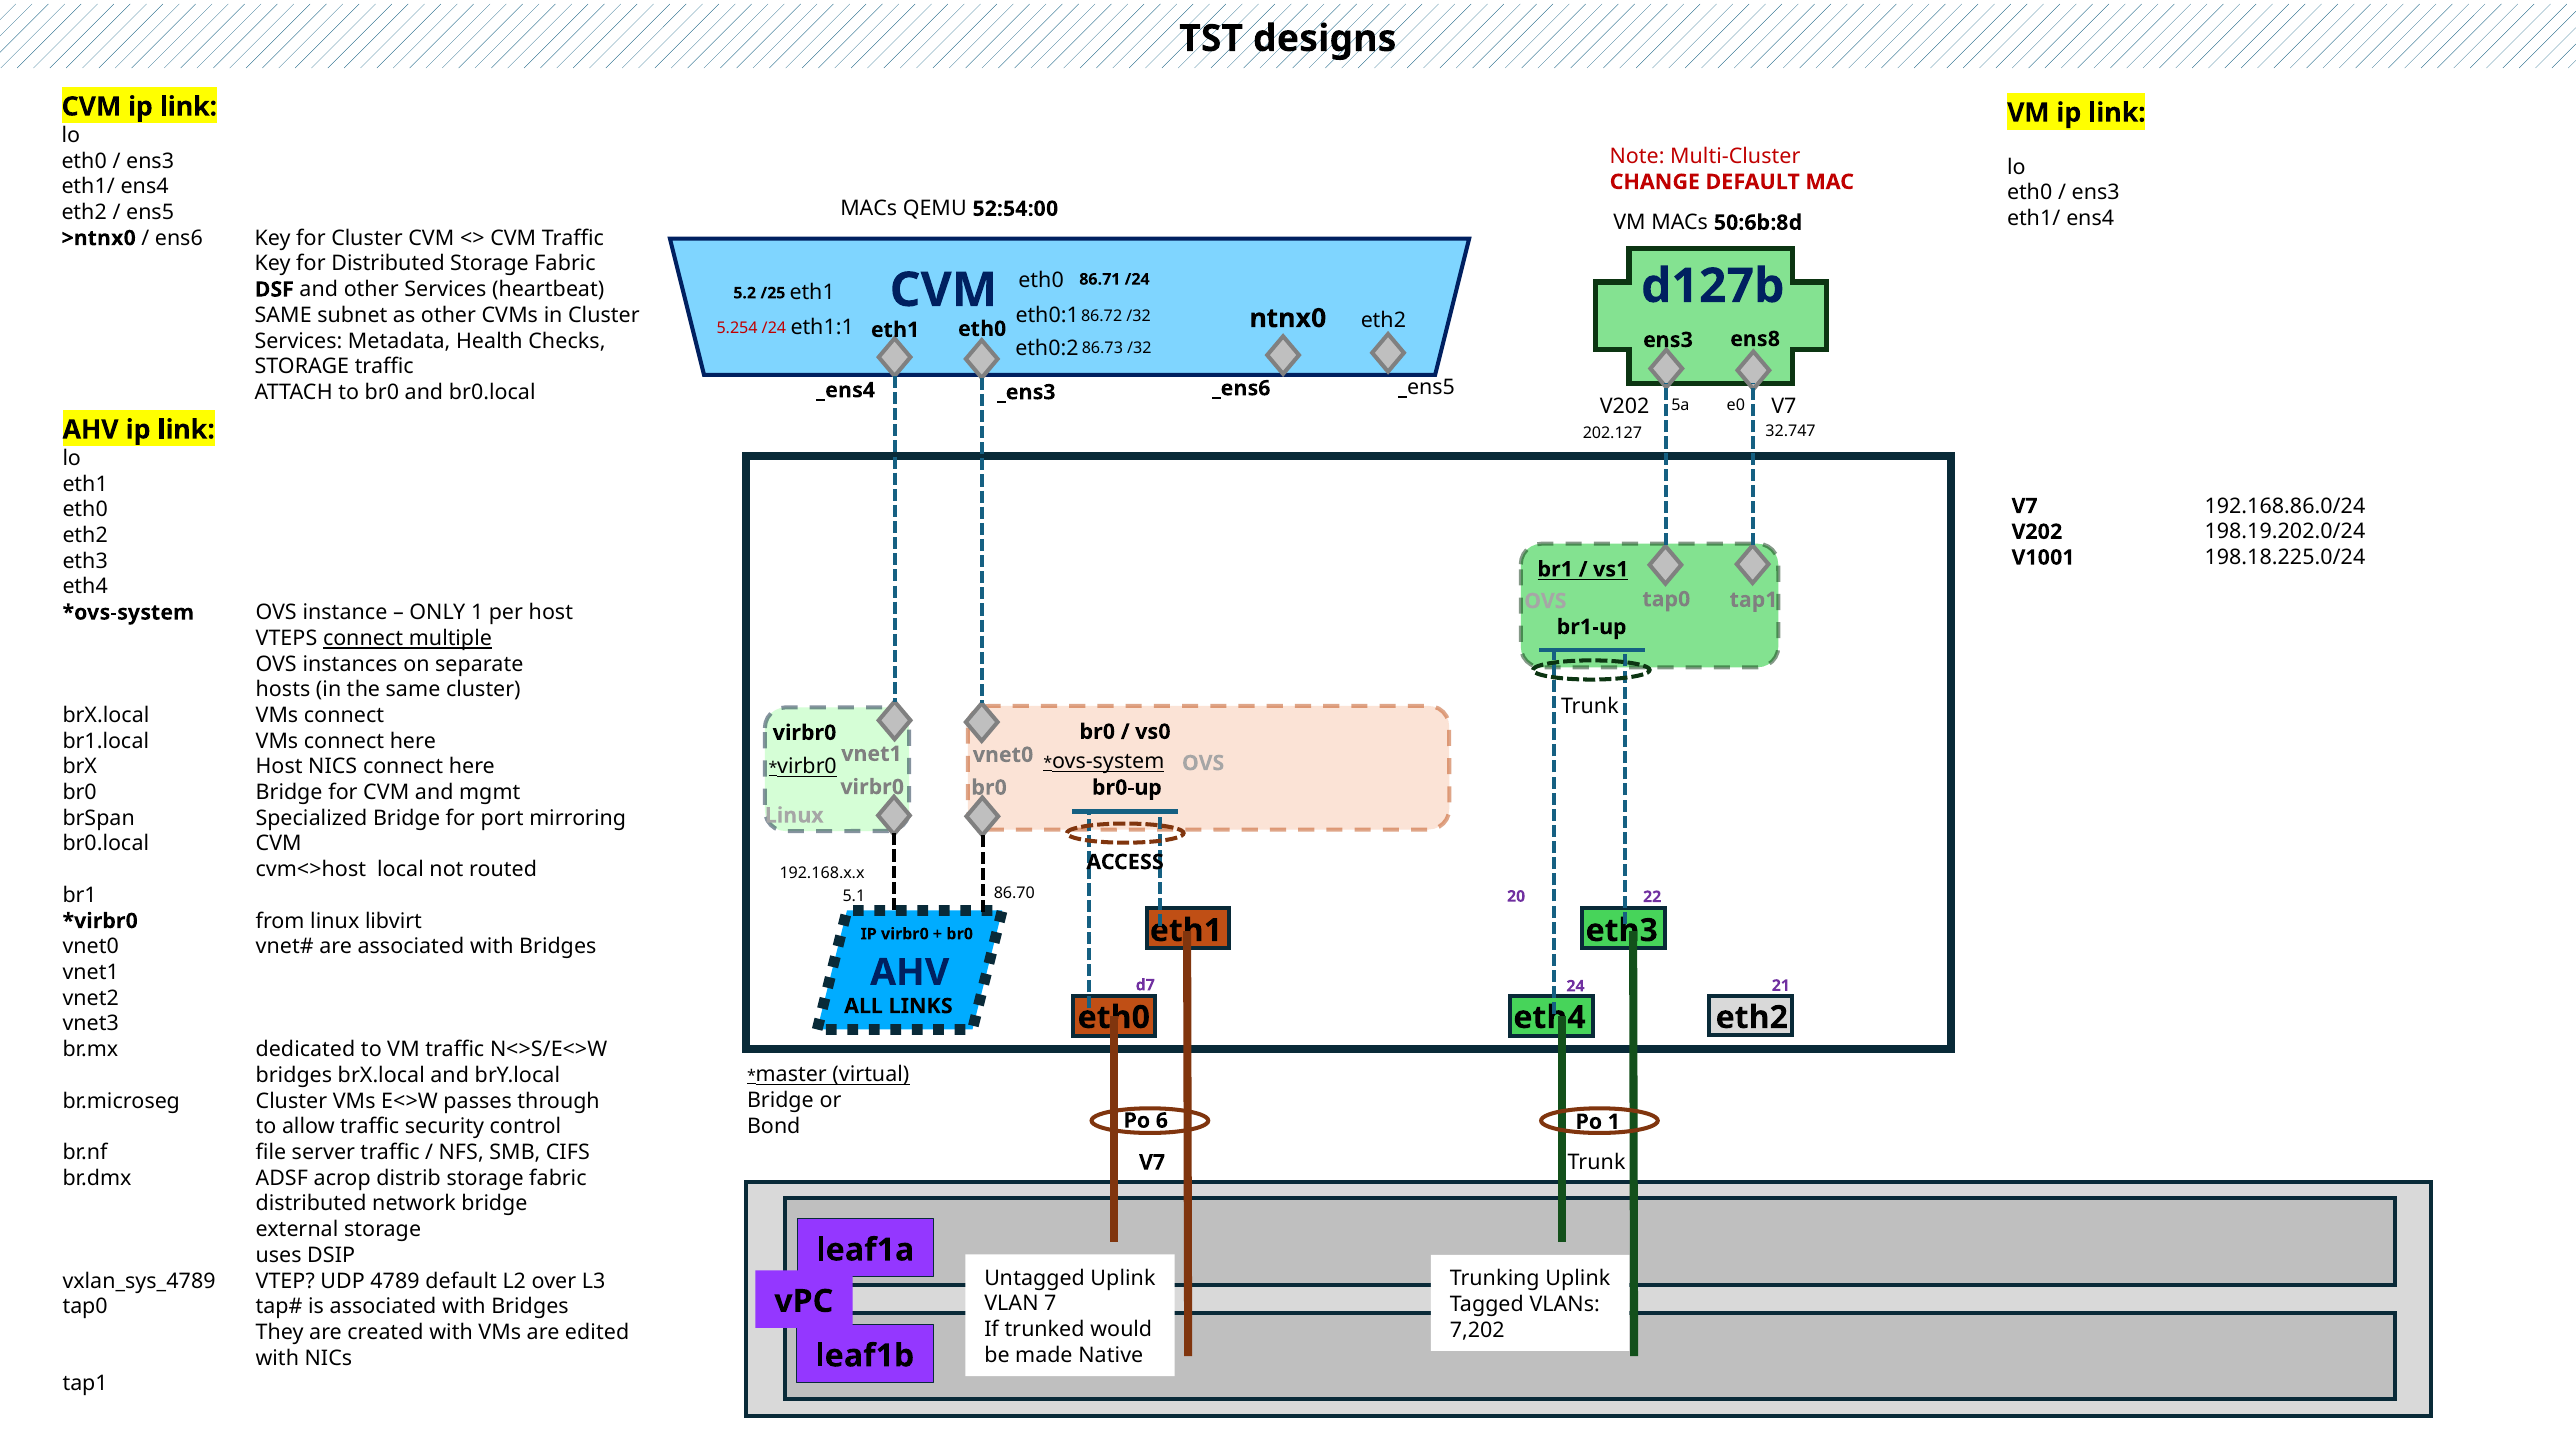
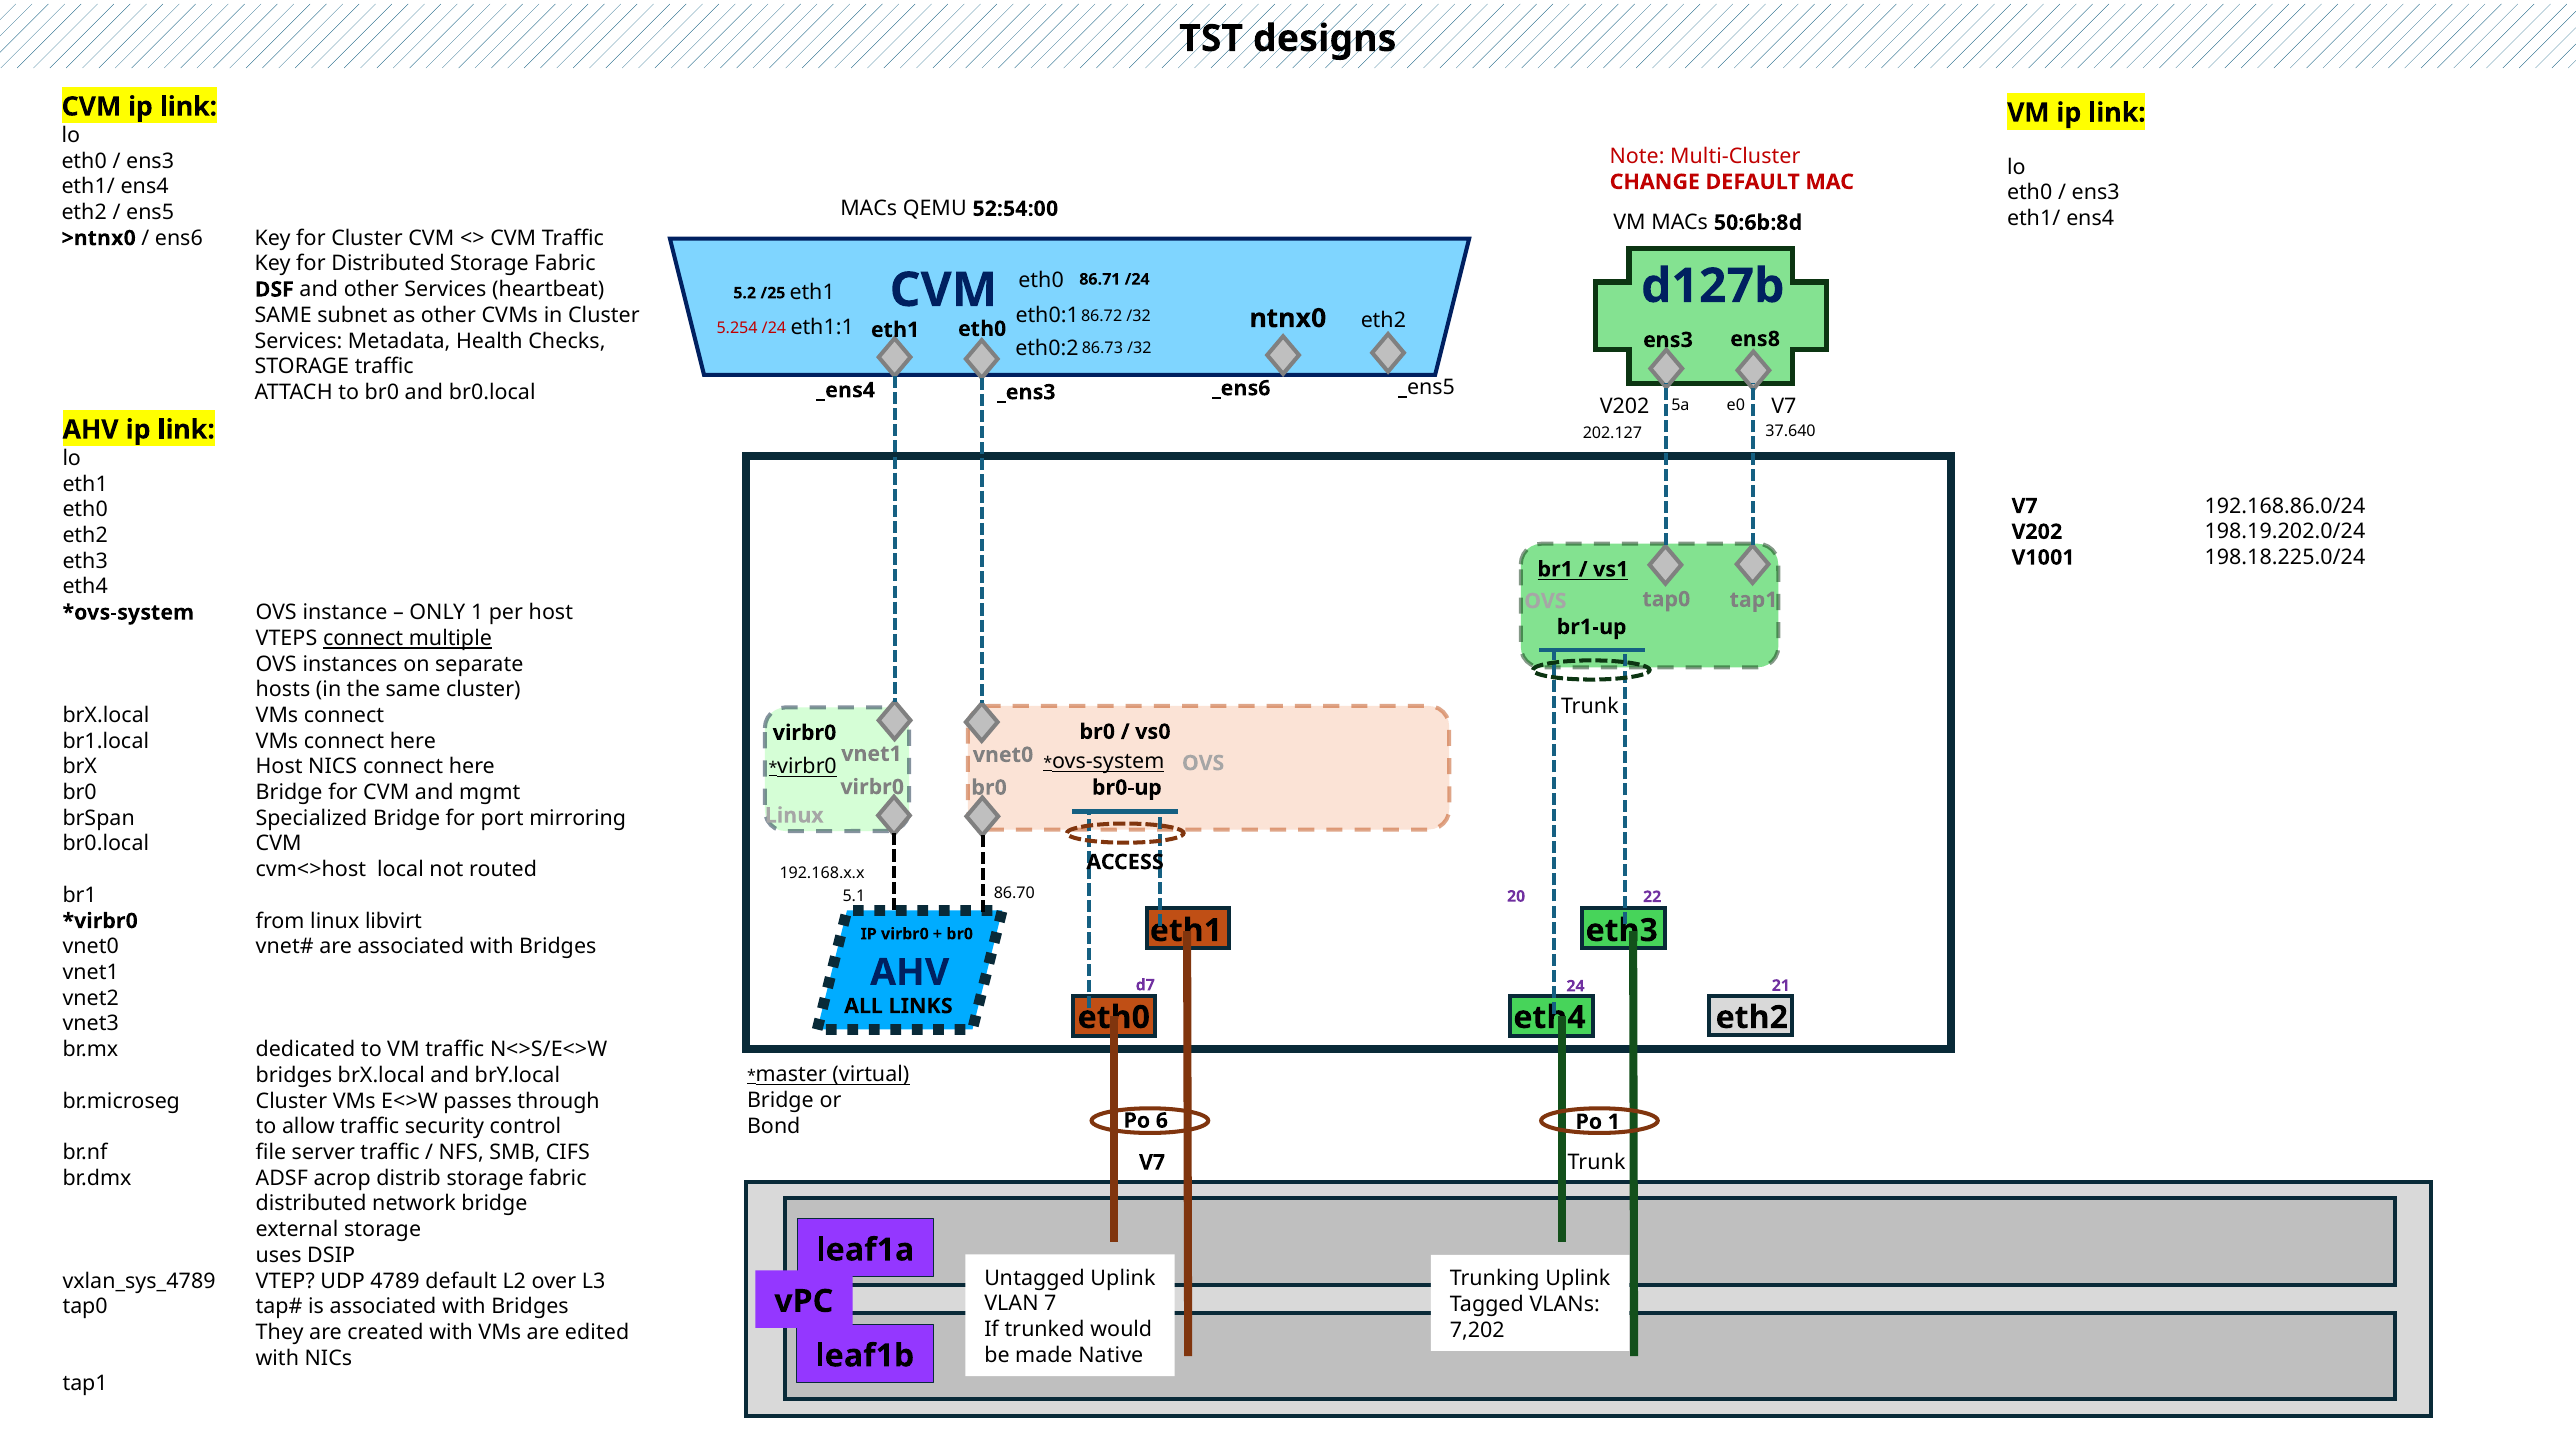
32.747: 32.747 -> 37.640
